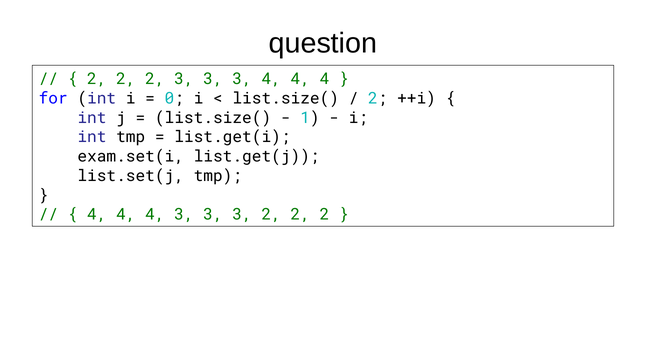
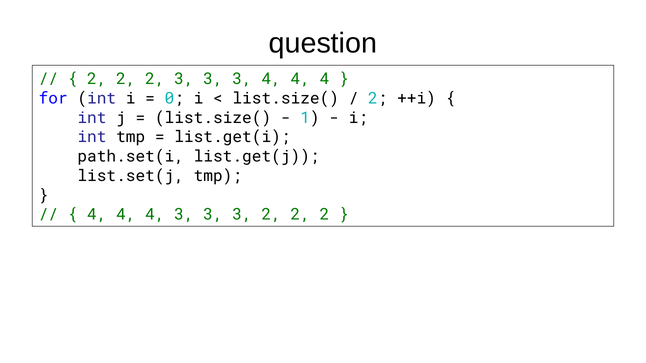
exam.set(i: exam.set(i -> path.set(i
